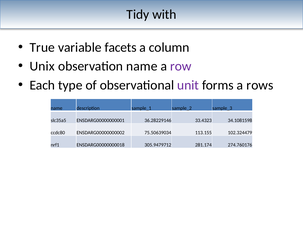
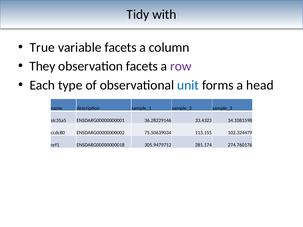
Unix: Unix -> They
observation name: name -> facets
unit colour: purple -> blue
rows: rows -> head
